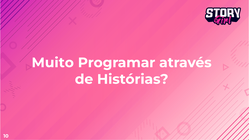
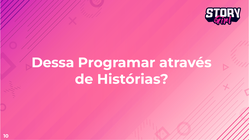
Muito: Muito -> Dessa
